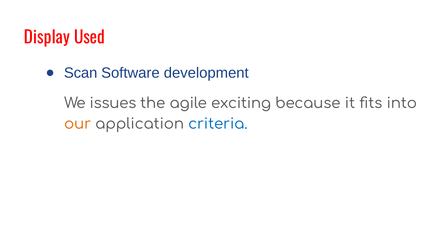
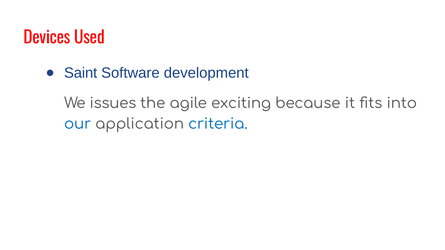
Display: Display -> Devices
Scan: Scan -> Saint
our colour: orange -> blue
